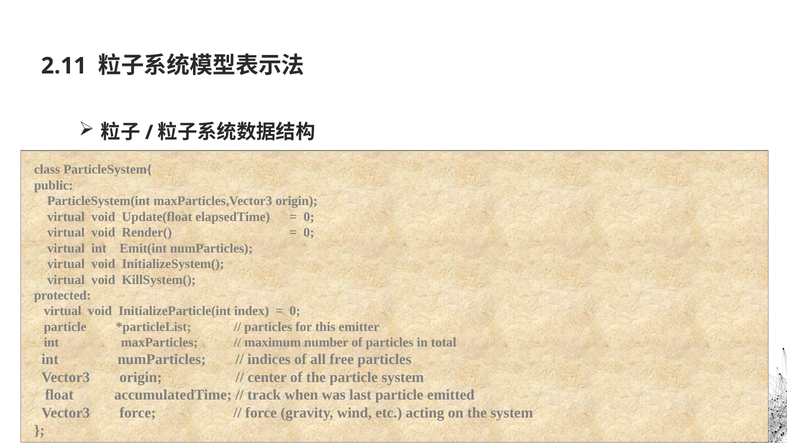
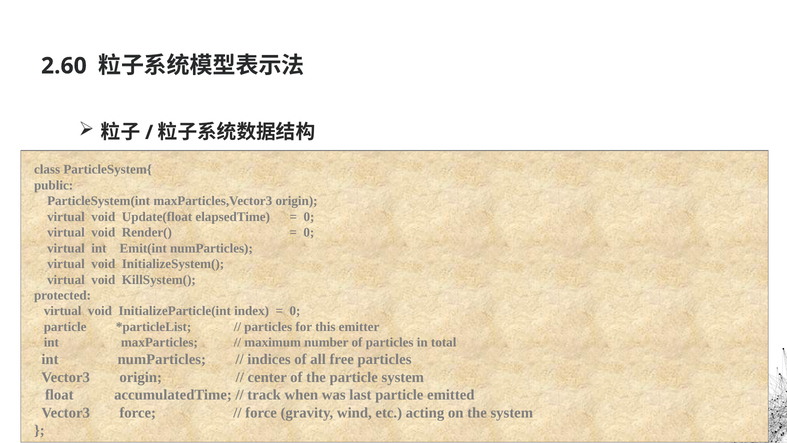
2.11: 2.11 -> 2.60
